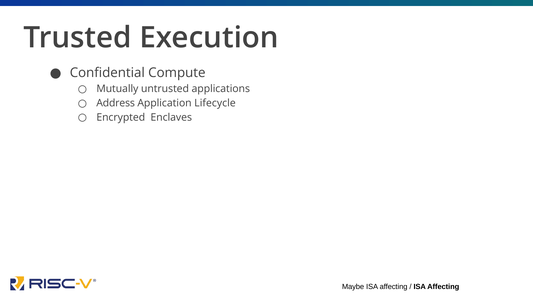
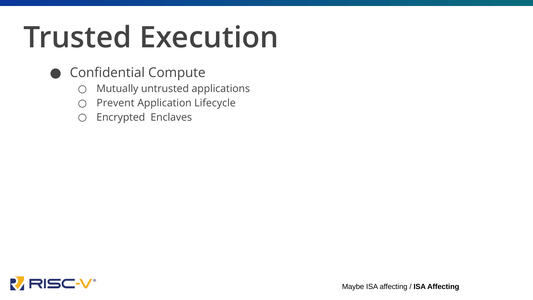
Address: Address -> Prevent
